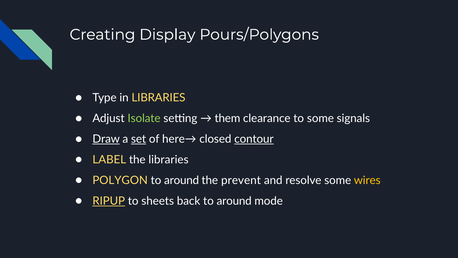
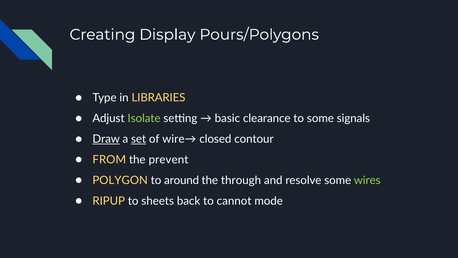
them: them -> basic
here→: here→ -> wire→
contour underline: present -> none
LABEL: LABEL -> FROM
the libraries: libraries -> prevent
prevent: prevent -> through
wires colour: yellow -> light green
RIPUP underline: present -> none
back to around: around -> cannot
